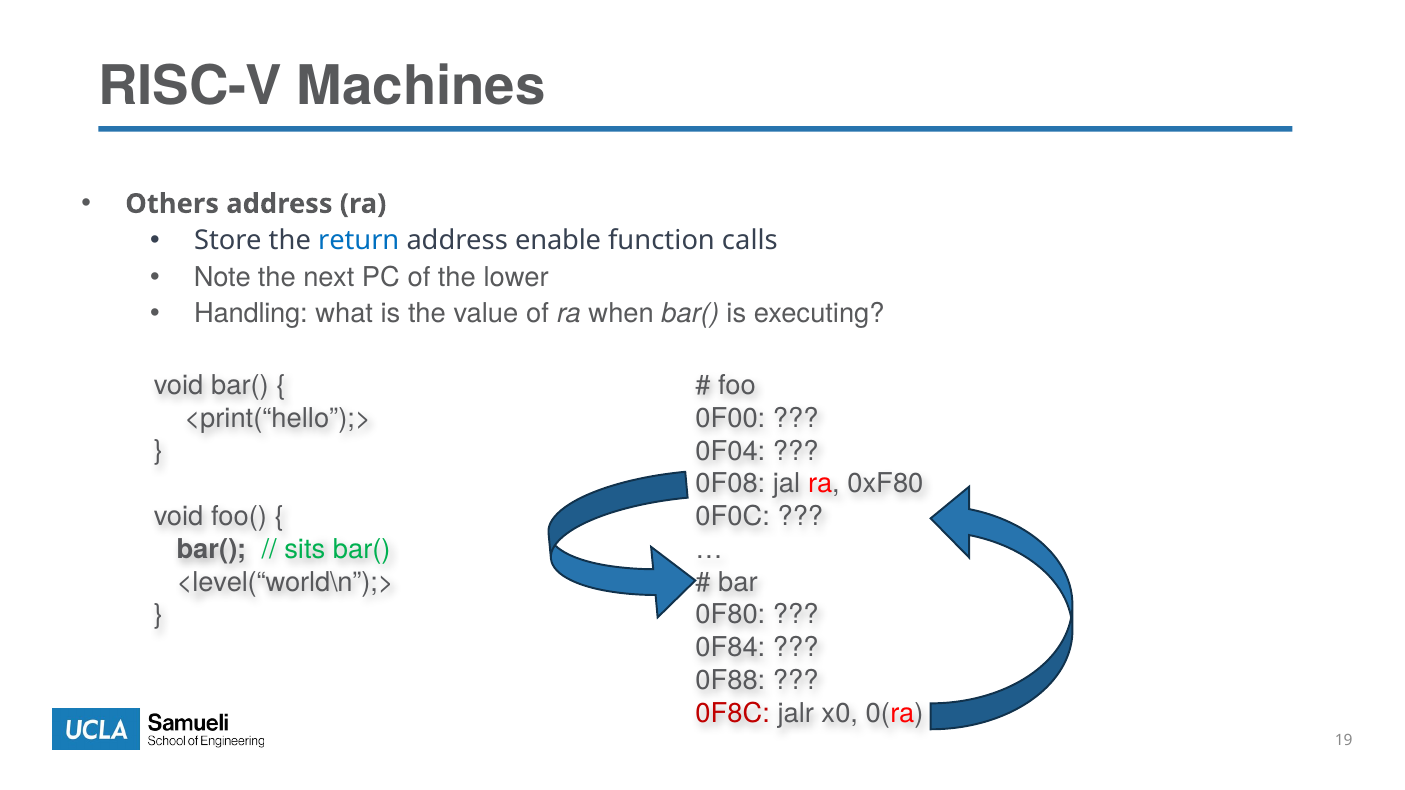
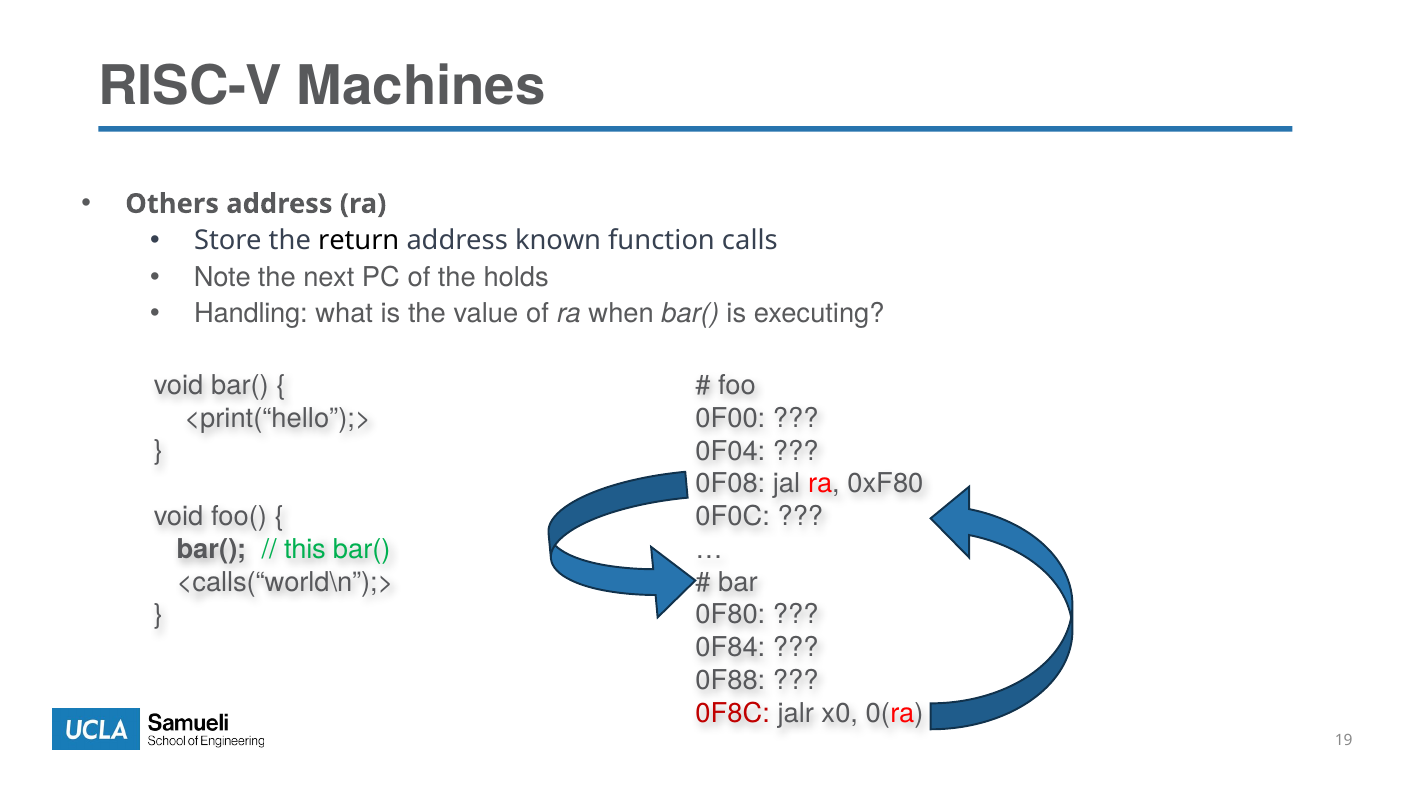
return colour: blue -> black
enable: enable -> known
lower: lower -> holds
sits: sits -> this
<level(“world\n”);>: <level(“world\n”);> -> <calls(“world\n”);>
